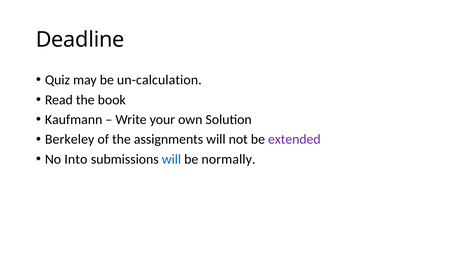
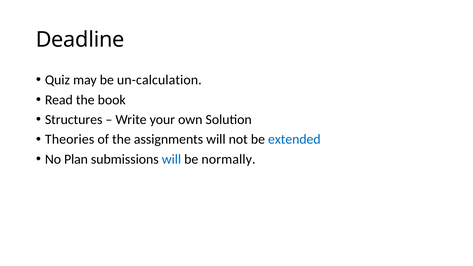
Kaufmann: Kaufmann -> Structures
Berkeley: Berkeley -> Theories
extended colour: purple -> blue
Into: Into -> Plan
